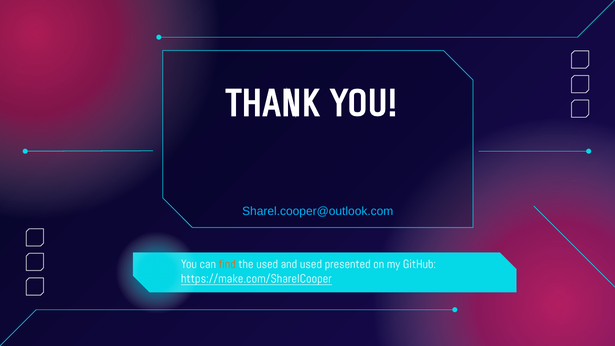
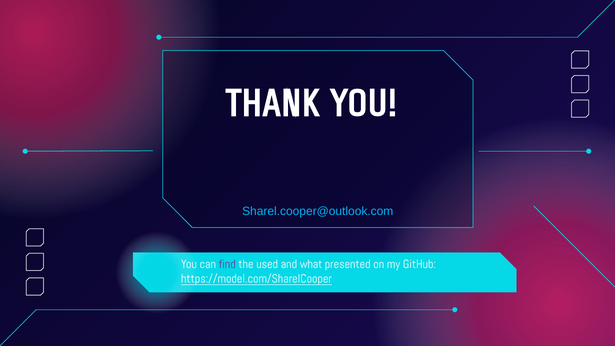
find colour: orange -> purple
and used: used -> what
https://make.com/SharelCooper: https://make.com/SharelCooper -> https://model.com/SharelCooper
